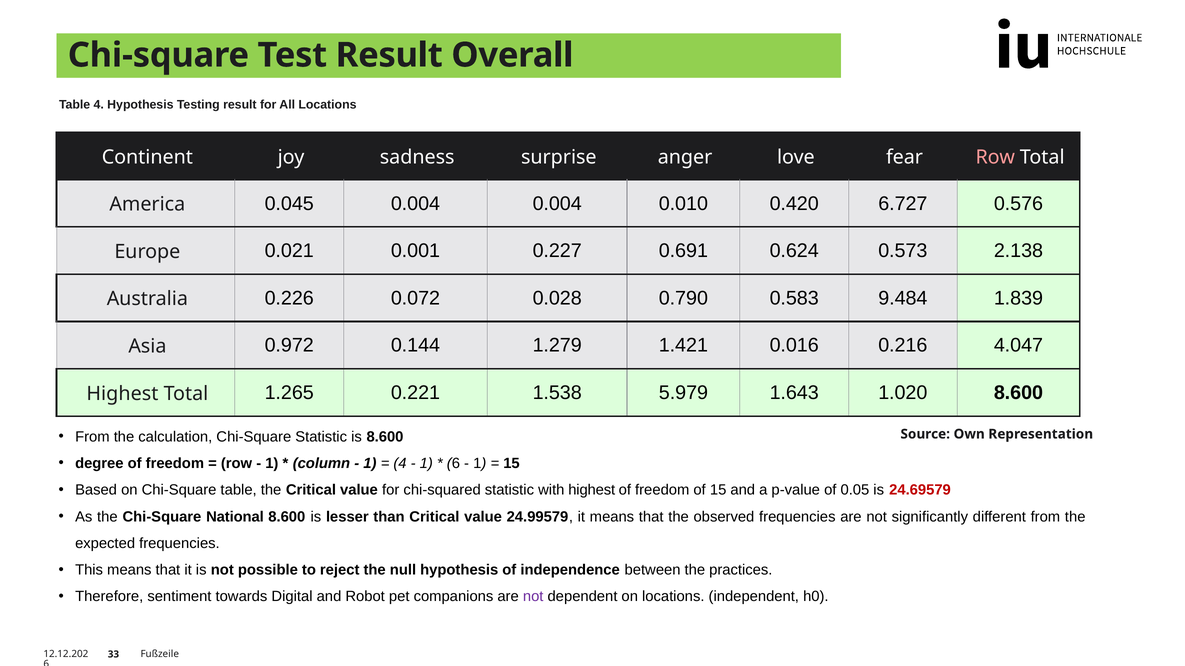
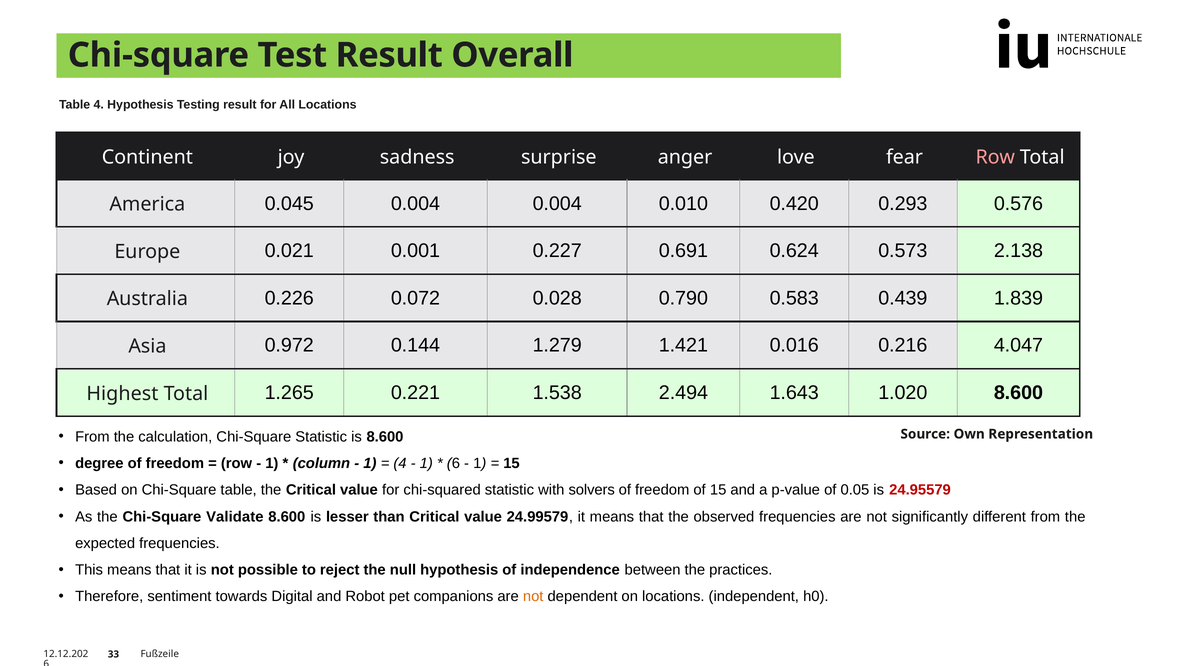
6.727: 6.727 -> 0.293
9.484: 9.484 -> 0.439
5.979: 5.979 -> 2.494
with highest: highest -> solvers
24.69579: 24.69579 -> 24.95579
National: National -> Validate
not at (533, 597) colour: purple -> orange
